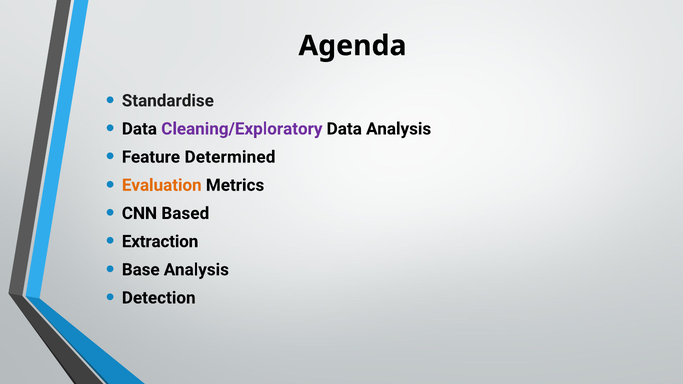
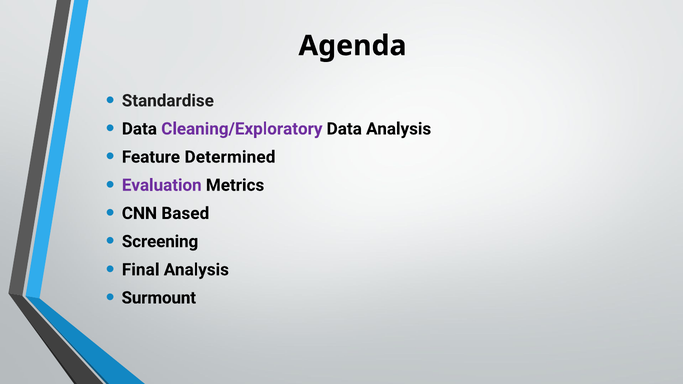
Evaluation colour: orange -> purple
Extraction: Extraction -> Screening
Base: Base -> Final
Detection: Detection -> Surmount
